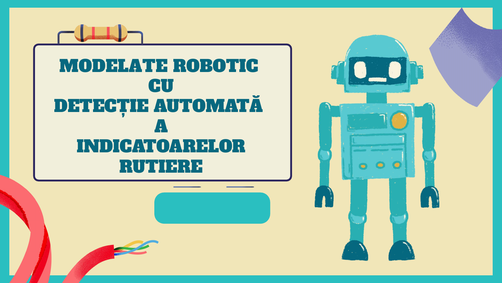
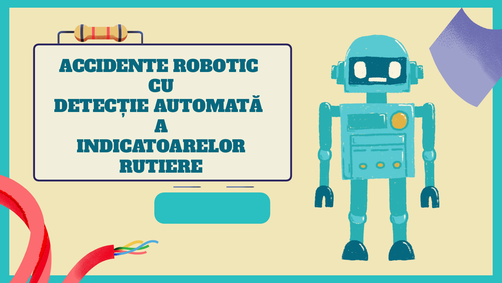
MODELATE: MODELATE -> ACCIDENTE
